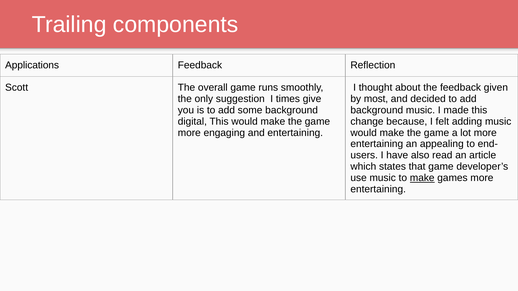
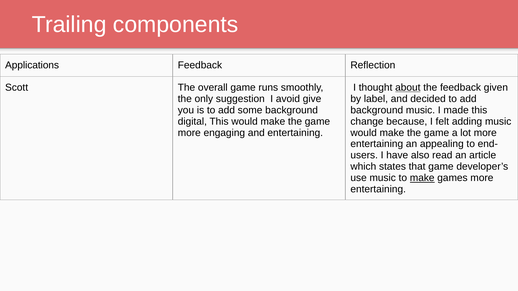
about underline: none -> present
times: times -> avoid
most: most -> label
